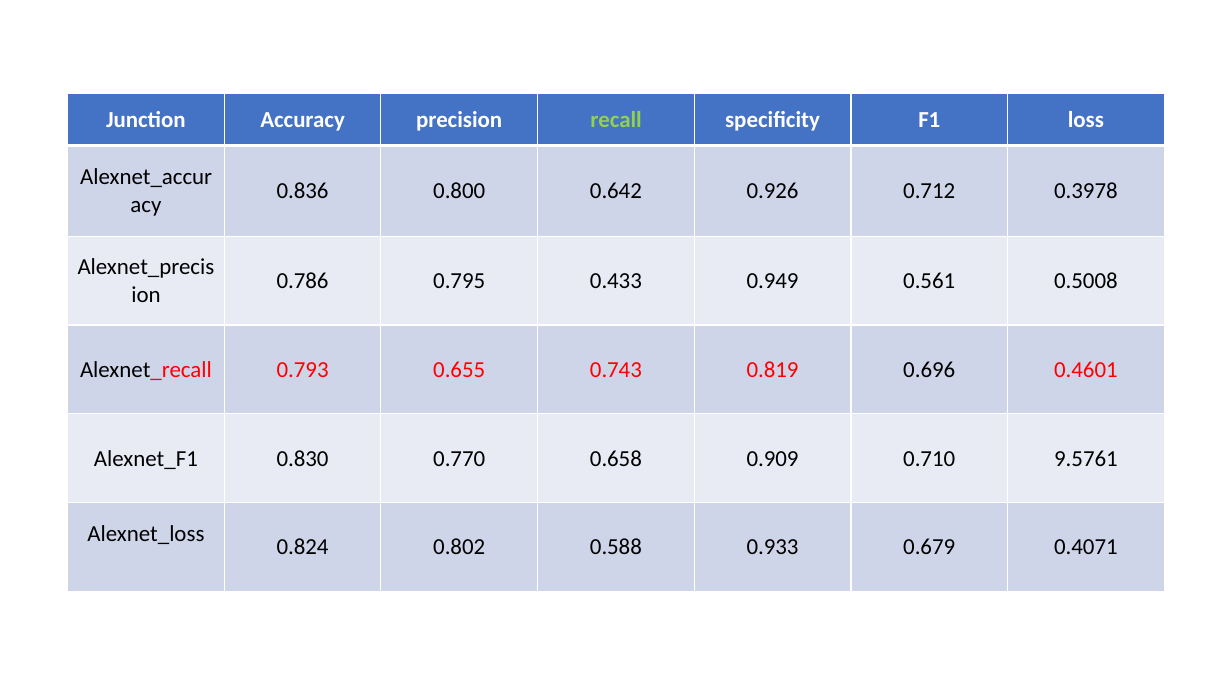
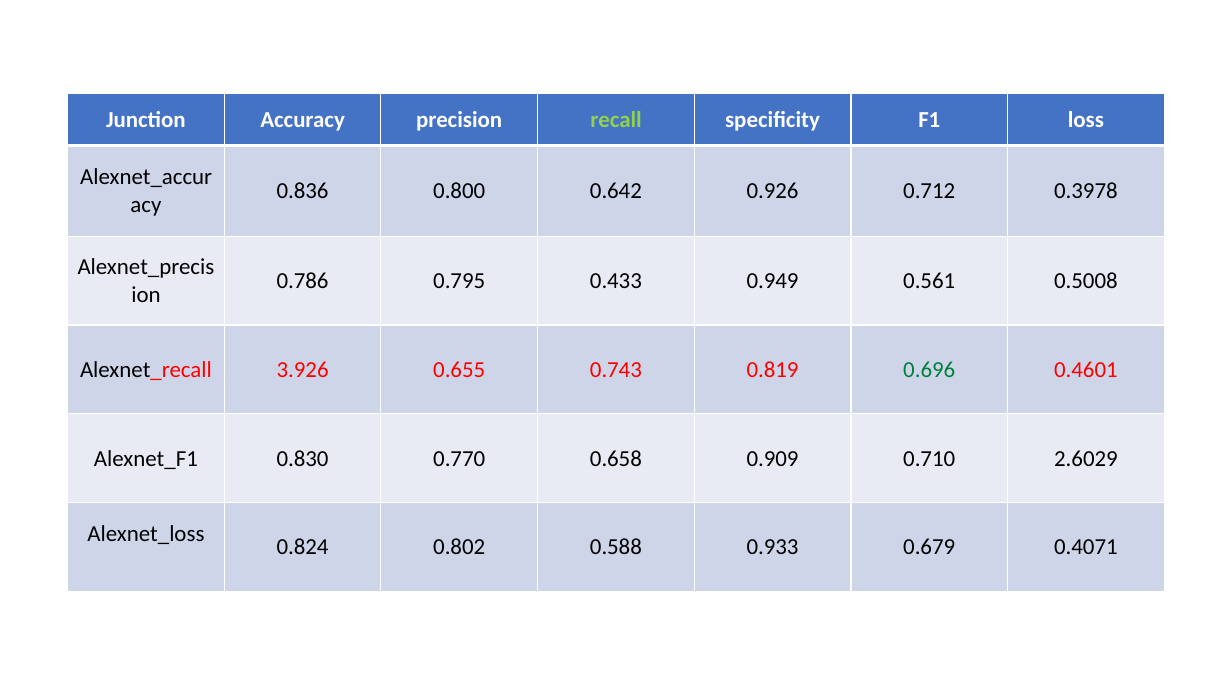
0.793: 0.793 -> 3.926
0.696 colour: black -> green
9.5761: 9.5761 -> 2.6029
